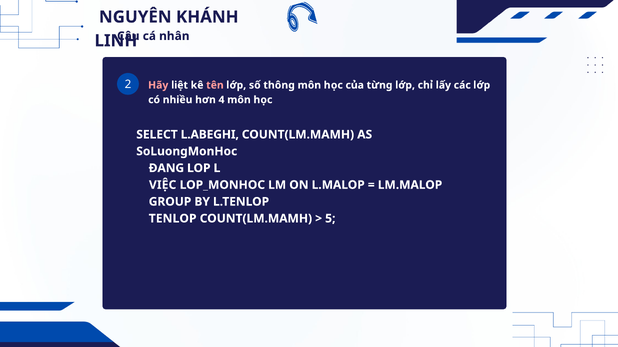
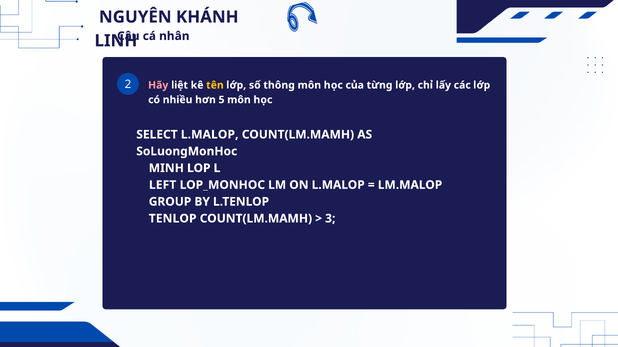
tên colour: pink -> yellow
4: 4 -> 5
SELECT L.ABEGHI: L.ABEGHI -> L.MALOP
ĐANG: ĐANG -> MINH
VIỆC: VIỆC -> LEFT
5: 5 -> 3
